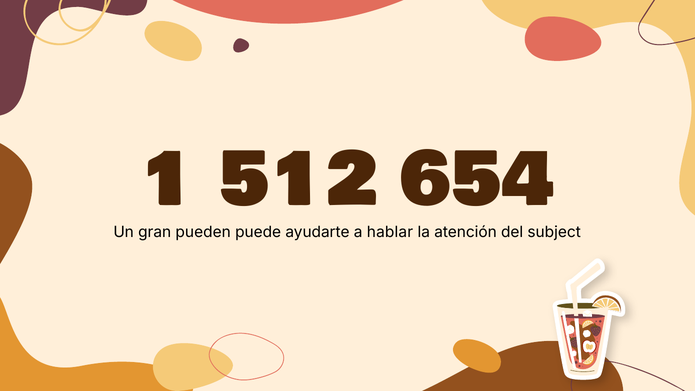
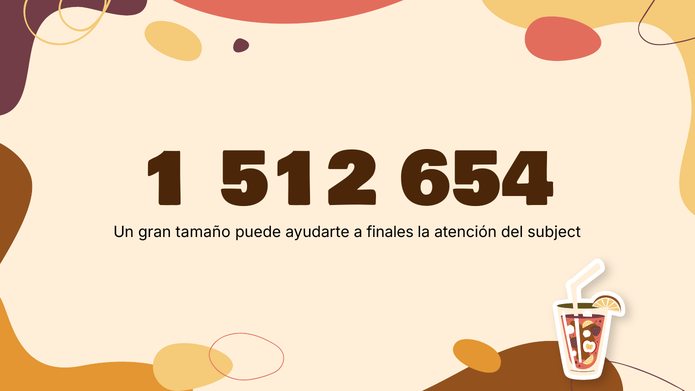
pueden: pueden -> tamaño
hablar: hablar -> finales
